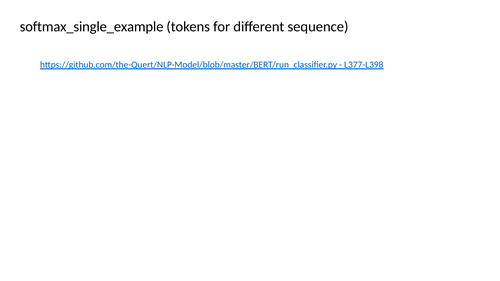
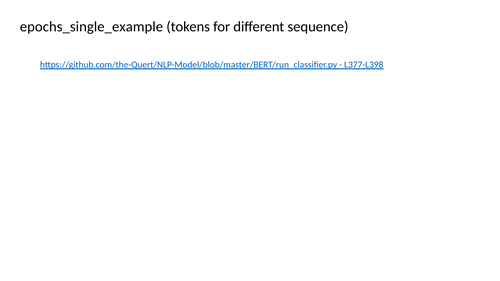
softmax_single_example: softmax_single_example -> epochs_single_example
